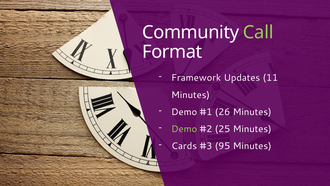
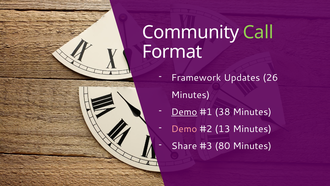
11: 11 -> 26
Demo at (184, 112) underline: none -> present
26: 26 -> 38
Demo at (184, 129) colour: light green -> pink
25: 25 -> 13
Cards: Cards -> Share
95: 95 -> 80
